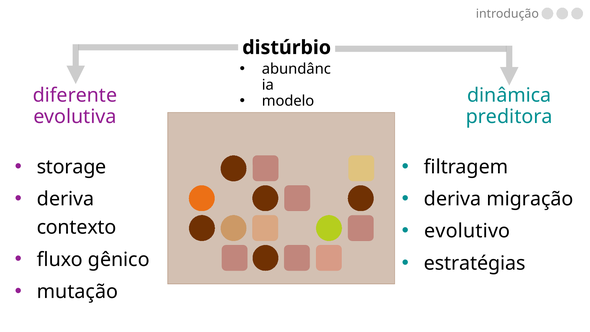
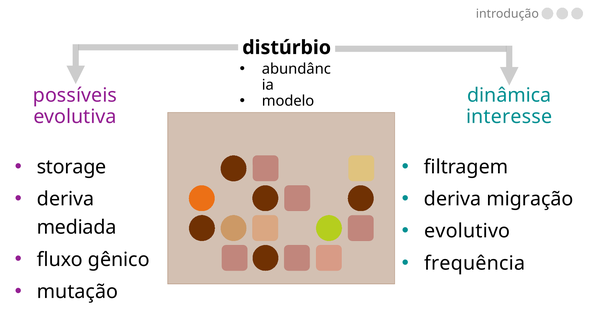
diferente: diferente -> possíveis
preditora: preditora -> interesse
contexto: contexto -> mediada
estratégias: estratégias -> frequência
